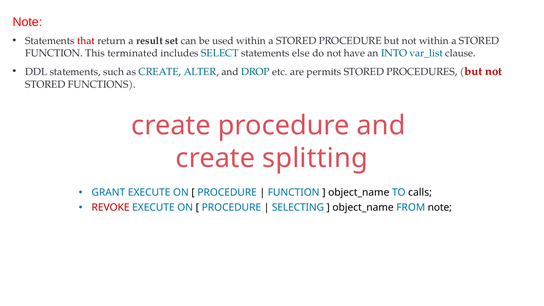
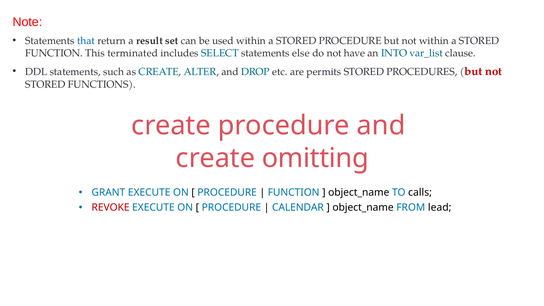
that colour: red -> blue
splitting: splitting -> omitting
SELECTING: SELECTING -> CALENDAR
FROM note: note -> lead
